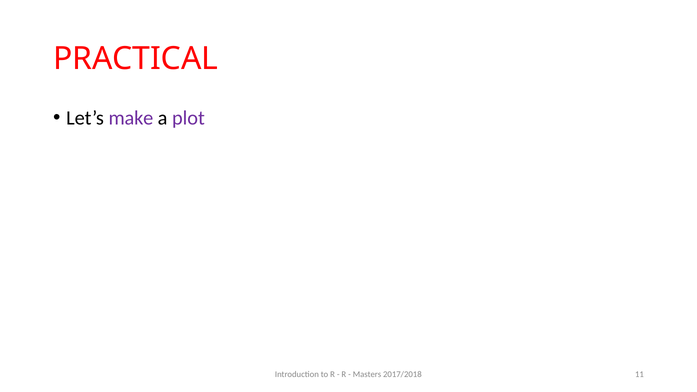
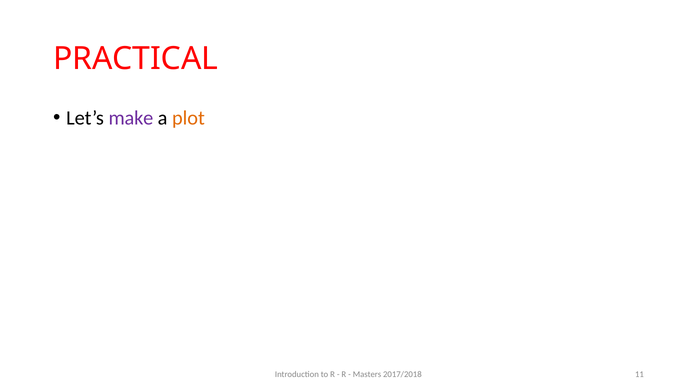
plot colour: purple -> orange
